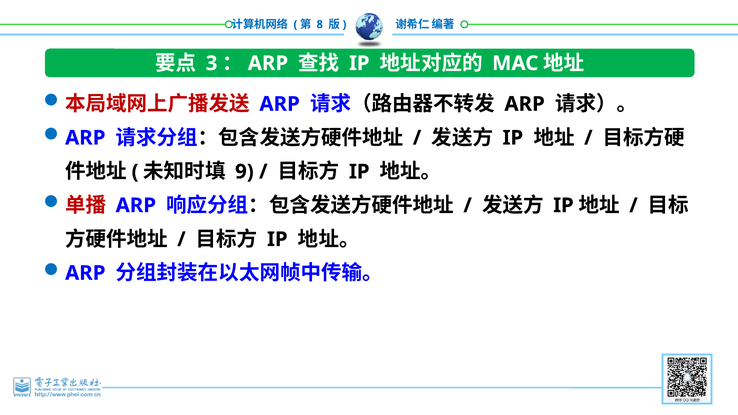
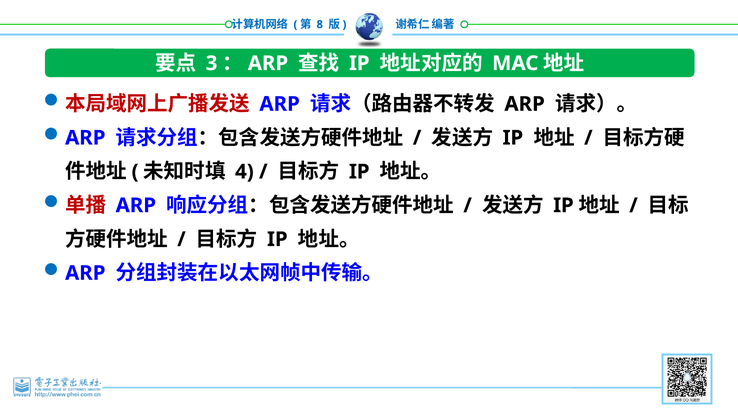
9: 9 -> 4
